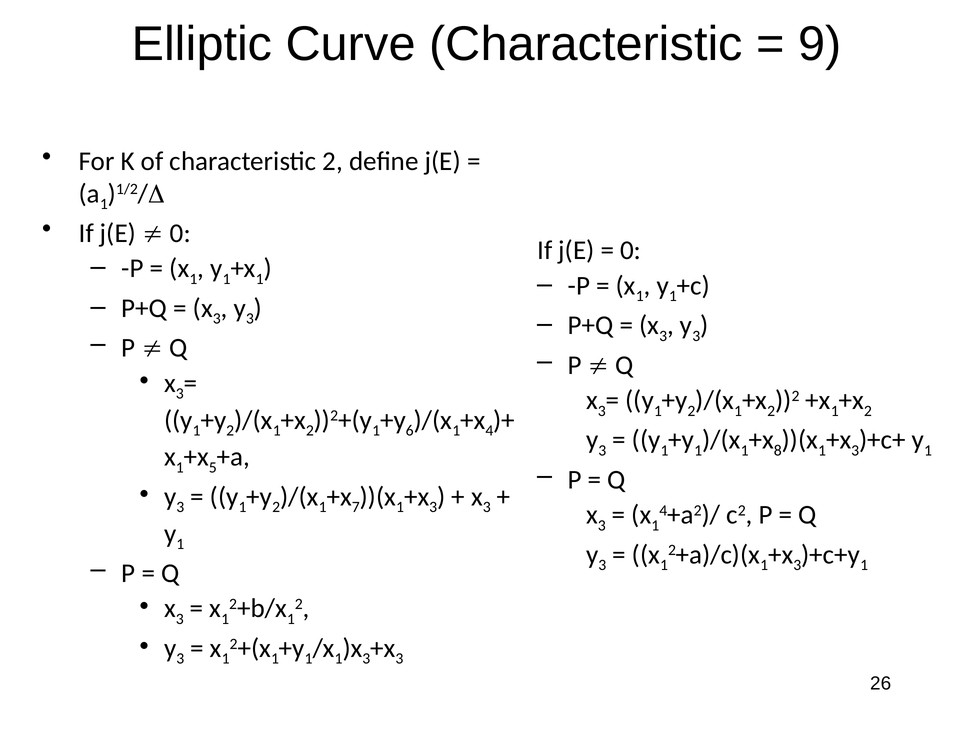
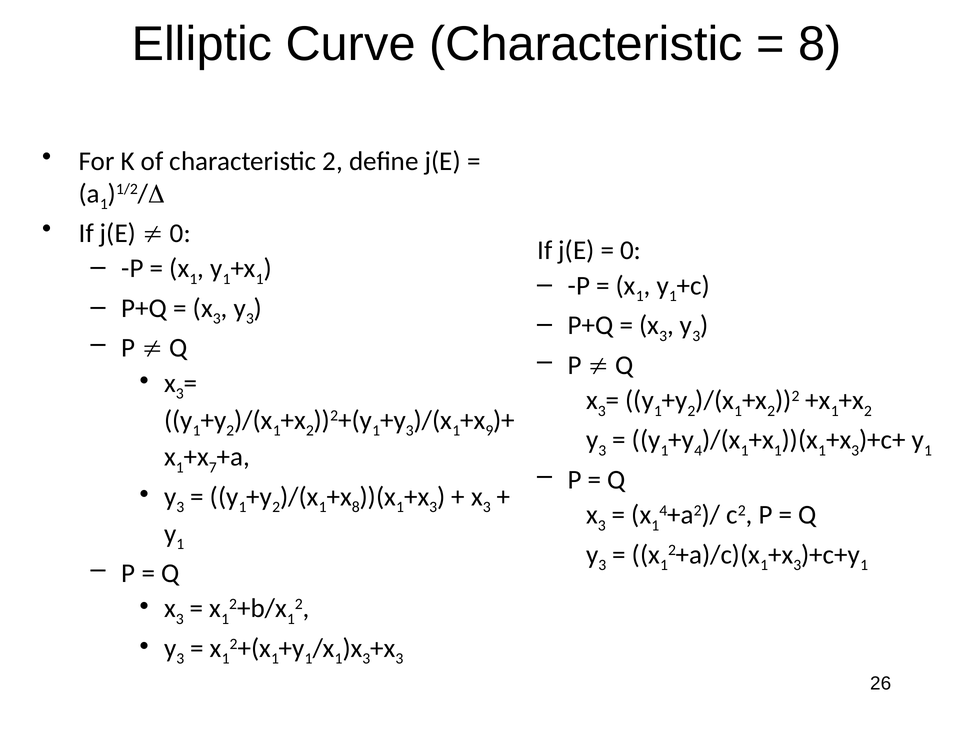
9 at (820, 44): 9 -> 8
6 at (410, 430): 6 -> 3
4: 4 -> 9
1 at (698, 450): 1 -> 4
8 at (778, 450): 8 -> 1
5: 5 -> 7
7 at (356, 507): 7 -> 8
